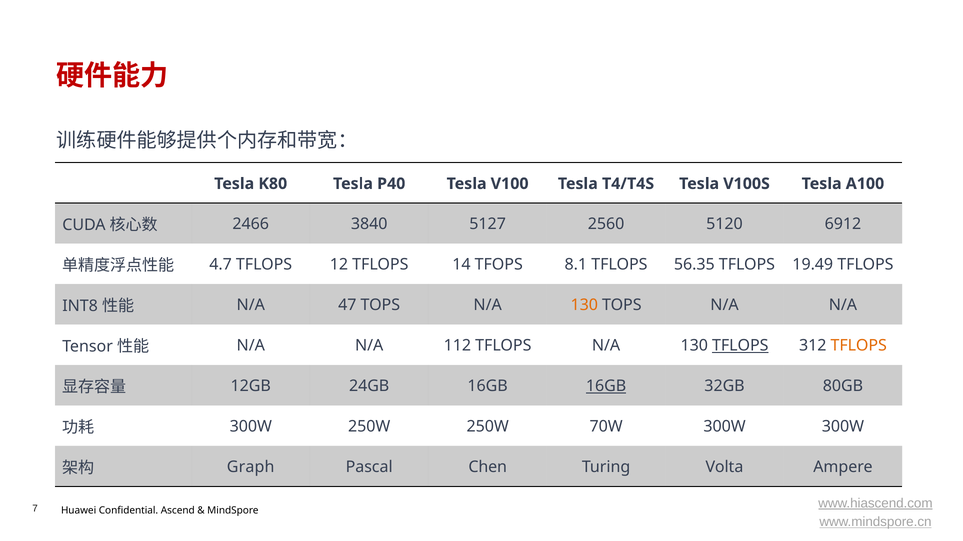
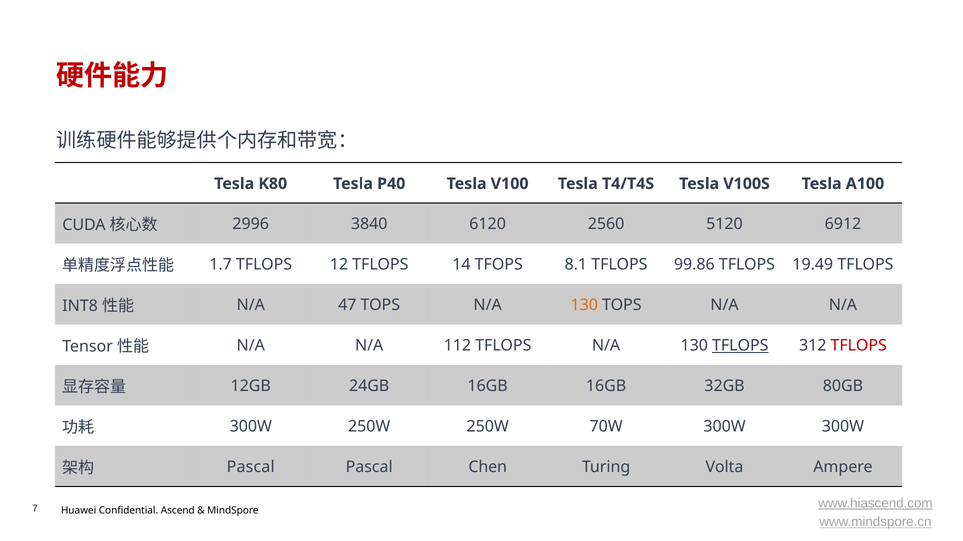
2466: 2466 -> 2996
5127: 5127 -> 6120
4.7: 4.7 -> 1.7
56.35: 56.35 -> 99.86
TFLOPS at (859, 346) colour: orange -> red
16GB at (606, 386) underline: present -> none
Graph at (251, 467): Graph -> Pascal
